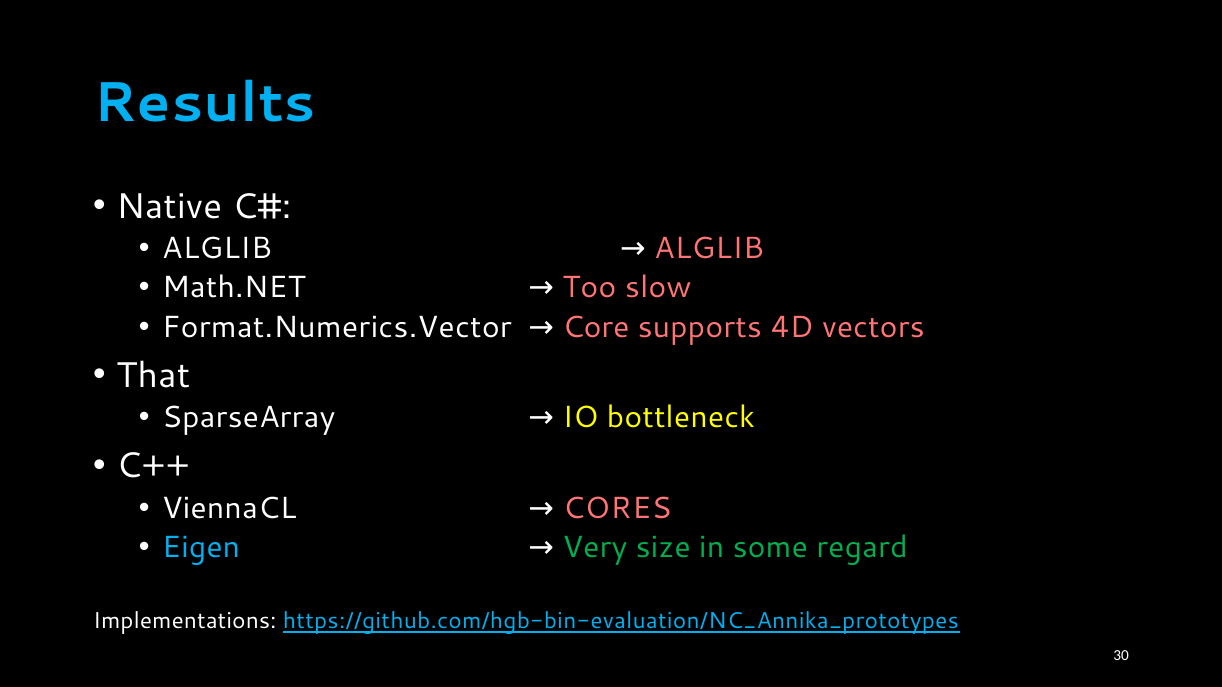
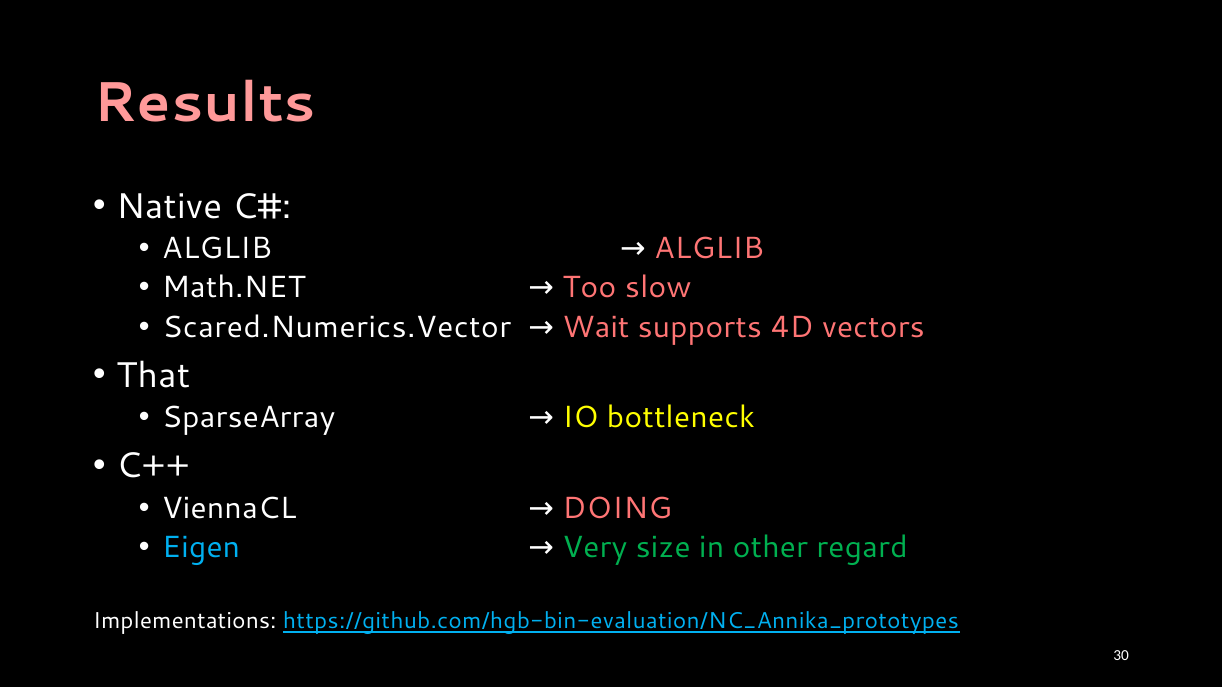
Results colour: light blue -> pink
Format.Numerics.Vector: Format.Numerics.Vector -> Scared.Numerics.Vector
Core: Core -> Wait
CORES: CORES -> DOING
some: some -> other
